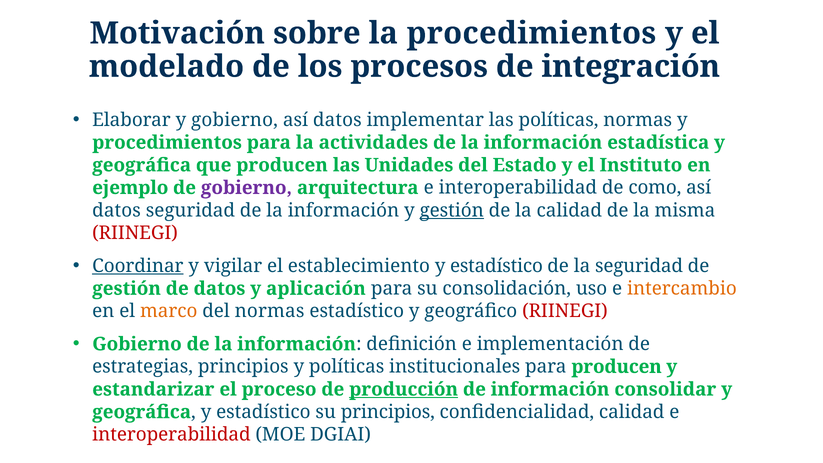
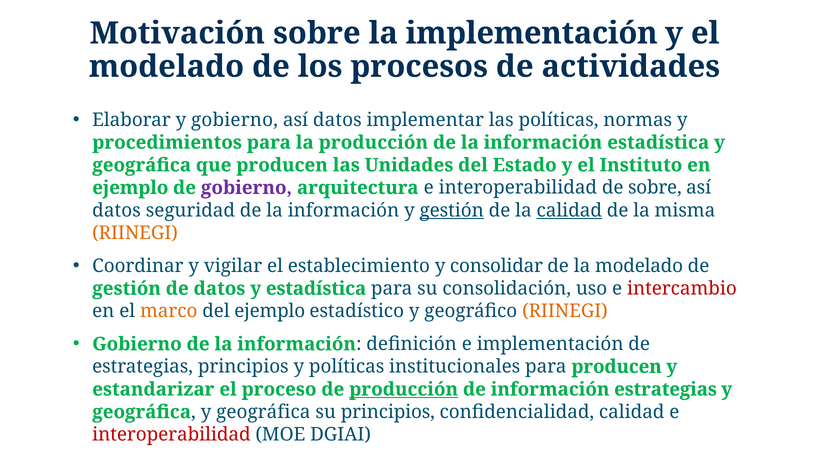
la procedimientos: procedimientos -> implementación
integración: integración -> actividades
la actividades: actividades -> producción
de como: como -> sobre
calidad at (569, 210) underline: none -> present
RIINEGI at (135, 233) colour: red -> orange
Coordinar underline: present -> none
establecimiento y estadístico: estadístico -> consolidar
la seguridad: seguridad -> modelado
y aplicación: aplicación -> estadística
intercambio colour: orange -> red
del normas: normas -> ejemplo
RIINEGI at (565, 311) colour: red -> orange
información consolidar: consolidar -> estrategias
geográfica y estadístico: estadístico -> geográfica
